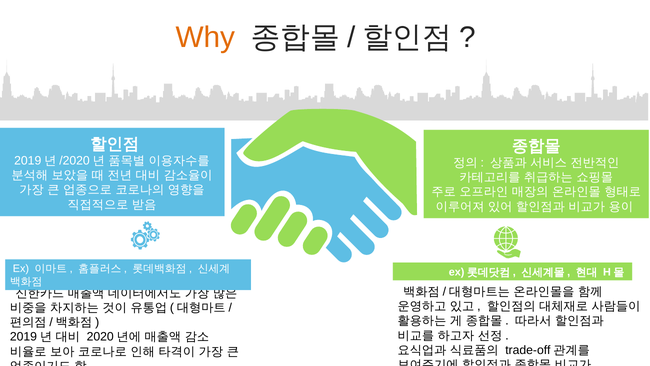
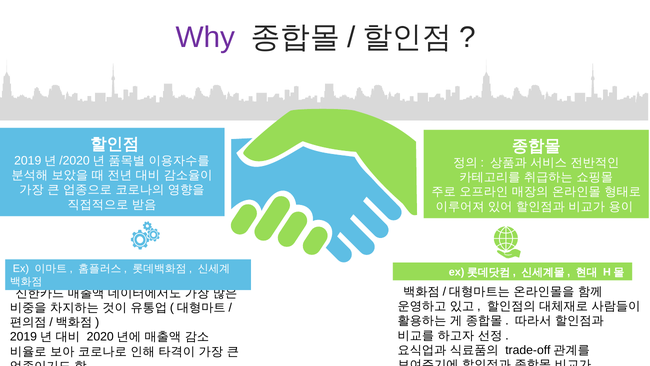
Why colour: orange -> purple
